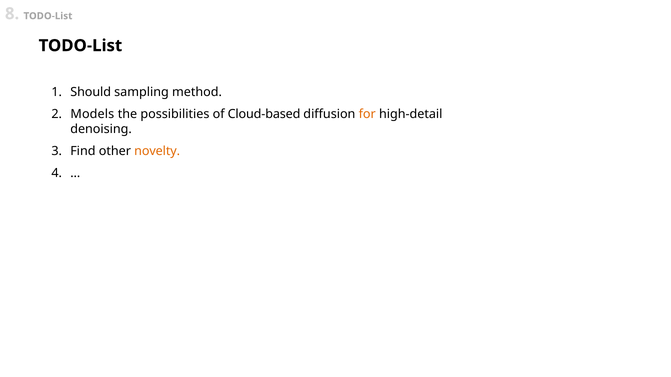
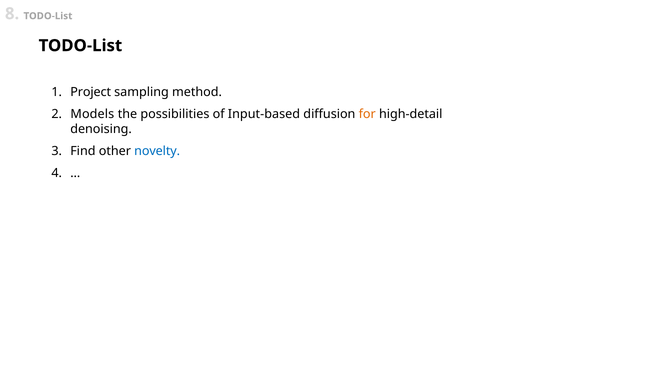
Should: Should -> Project
Cloud-based: Cloud-based -> Input-based
novelty colour: orange -> blue
